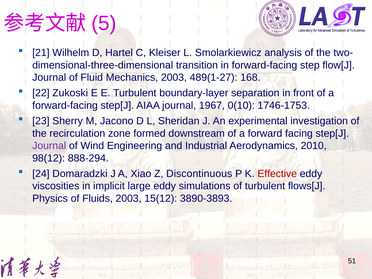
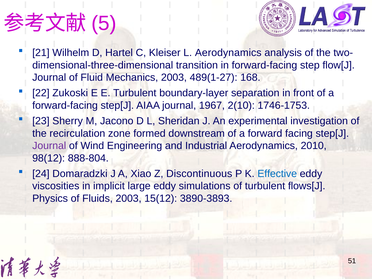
L Smolarkiewicz: Smolarkiewicz -> Aerodynamics
0(10: 0(10 -> 2(10
888-294: 888-294 -> 888-804
Effective colour: red -> blue
